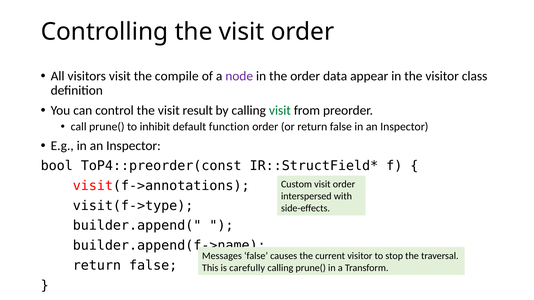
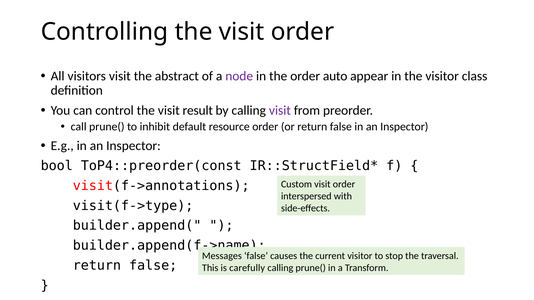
compile: compile -> abstract
data: data -> auto
visit at (280, 111) colour: green -> purple
function: function -> resource
